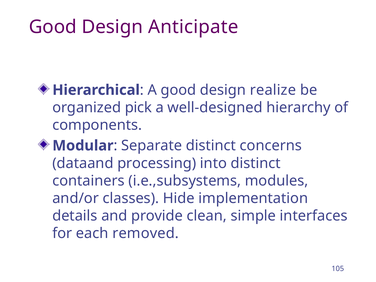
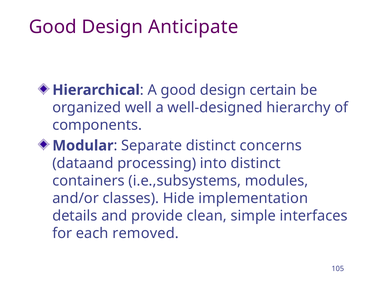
realize: realize -> certain
pick: pick -> well
